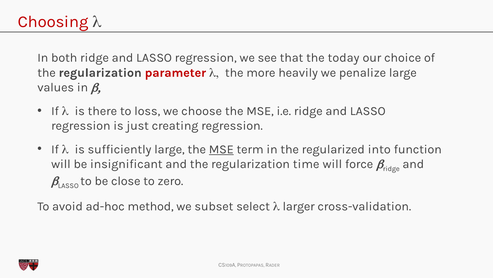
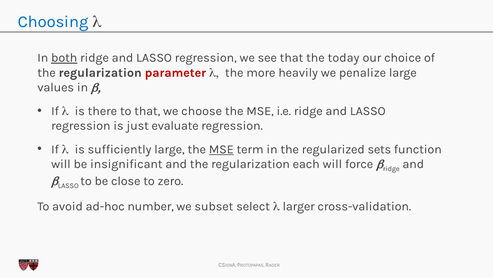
Choosing colour: red -> blue
both underline: none -> present
to loss: loss -> that
creating: creating -> evaluate
into: into -> sets
time: time -> each
method: method -> number
